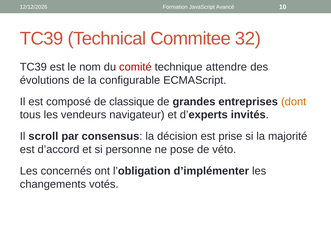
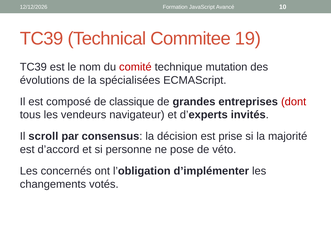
32: 32 -> 19
attendre: attendre -> mutation
configurable: configurable -> spécialisées
dont colour: orange -> red
